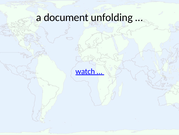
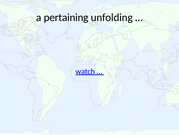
document: document -> pertaining
